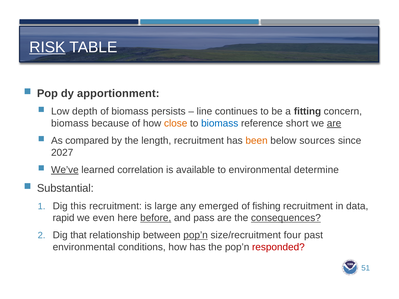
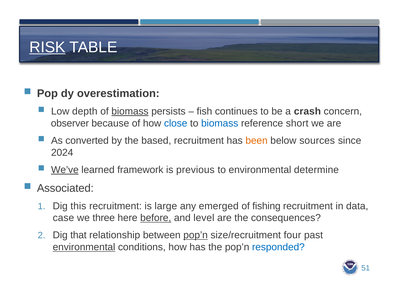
apportionment: apportionment -> overestimation
biomass at (130, 111) underline: none -> present
line: line -> fish
fitting: fitting -> crash
biomass at (70, 123): biomass -> observer
close colour: orange -> blue
are at (334, 123) underline: present -> none
compared: compared -> converted
length: length -> based
2027: 2027 -> 2024
correlation: correlation -> framework
available: available -> previous
Substantial: Substantial -> Associated
rapid: rapid -> case
even: even -> three
pass: pass -> level
consequences underline: present -> none
environmental at (84, 247) underline: none -> present
responded colour: red -> blue
